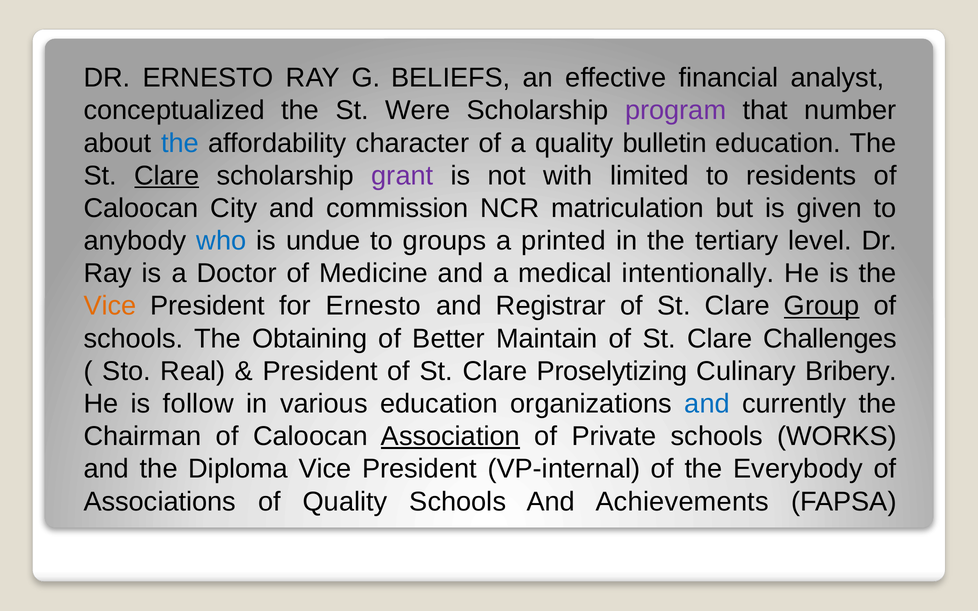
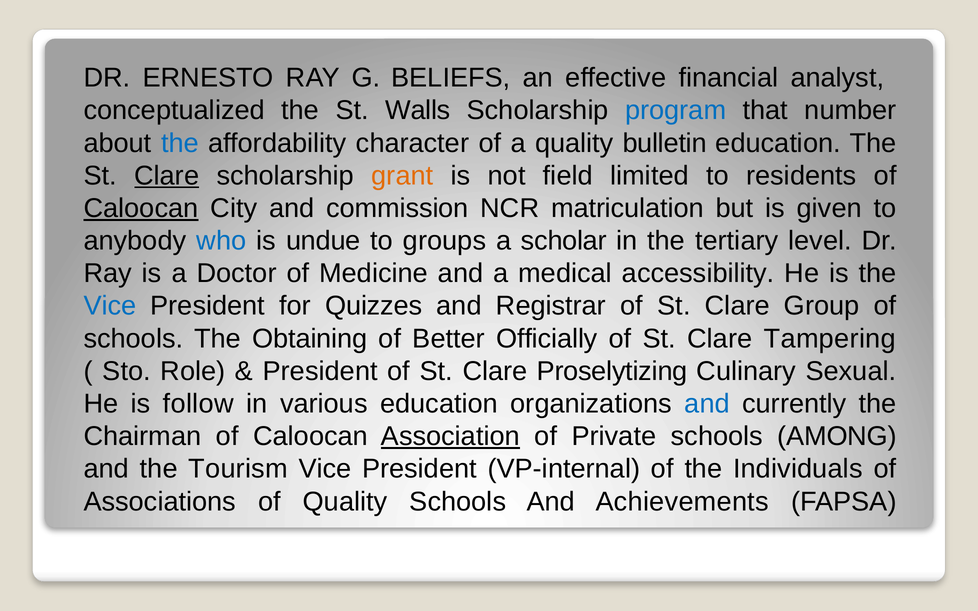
Were: Were -> Walls
program colour: purple -> blue
grant colour: purple -> orange
with: with -> field
Caloocan at (141, 208) underline: none -> present
printed: printed -> scholar
intentionally: intentionally -> accessibility
Vice at (110, 306) colour: orange -> blue
for Ernesto: Ernesto -> Quizzes
Group underline: present -> none
Maintain: Maintain -> Officially
Challenges: Challenges -> Tampering
Real: Real -> Role
Bribery: Bribery -> Sexual
WORKS: WORKS -> AMONG
Diploma: Diploma -> Tourism
Everybody: Everybody -> Individuals
